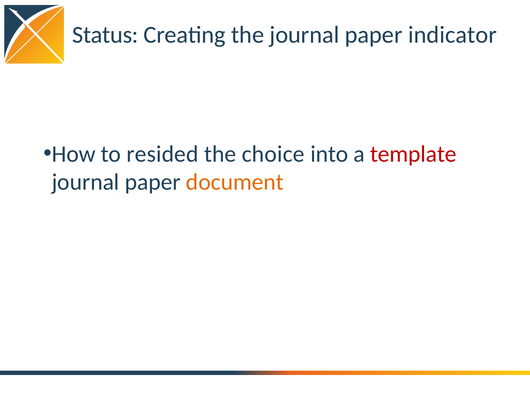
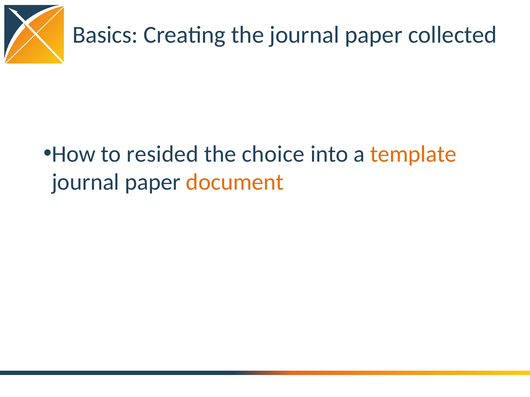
Status: Status -> Basics
indicator: indicator -> collected
template colour: red -> orange
